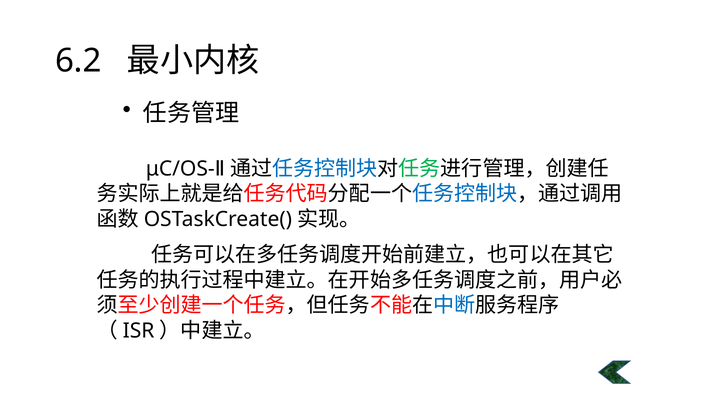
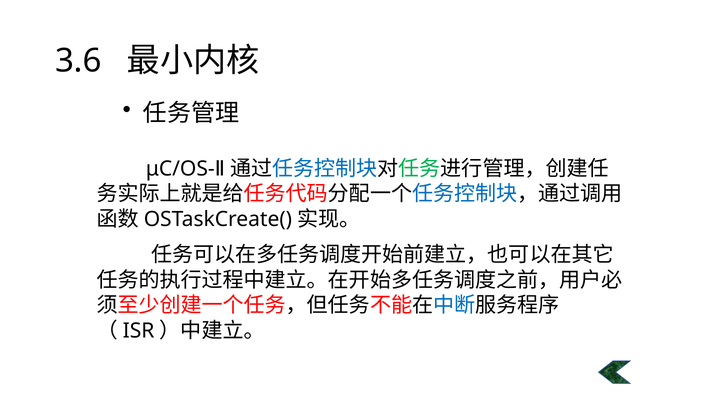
6.2: 6.2 -> 3.6
